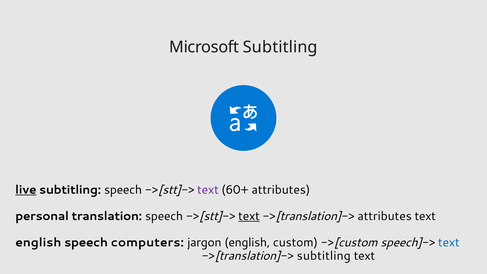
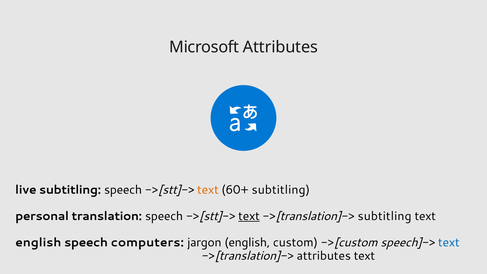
Microsoft Subtitling: Subtitling -> Attributes
live underline: present -> none
text at (208, 190) colour: purple -> orange
60+ attributes: attributes -> subtitling
->[translation]-> attributes: attributes -> subtitling
->[translation]-> subtitling: subtitling -> attributes
